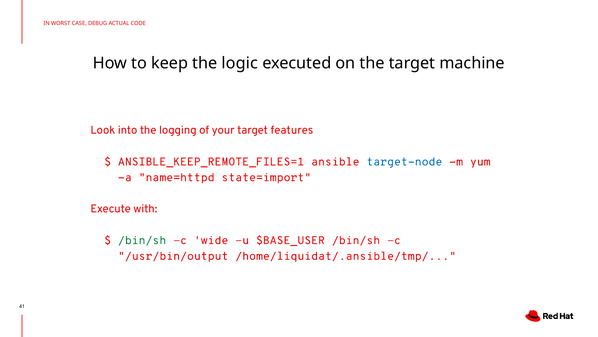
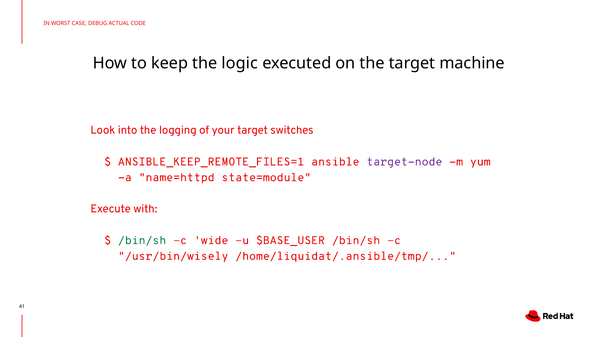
features: features -> switches
target-node colour: blue -> purple
state=import: state=import -> state=module
/usr/bin/output: /usr/bin/output -> /usr/bin/wisely
